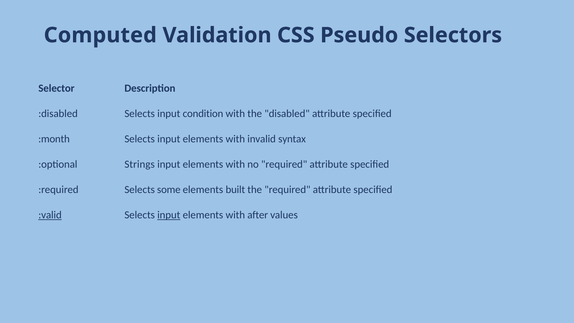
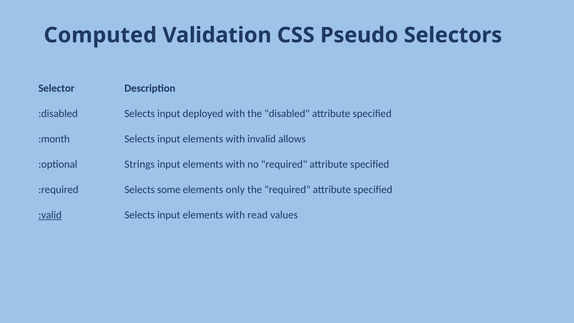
condition: condition -> deployed
syntax: syntax -> allows
built: built -> only
input at (169, 215) underline: present -> none
after: after -> read
